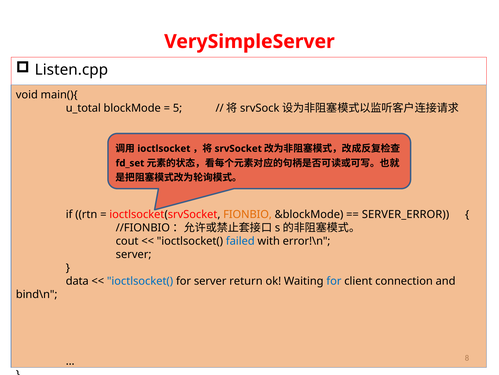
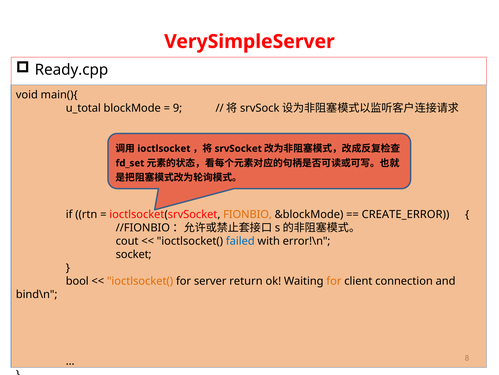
Listen.cpp: Listen.cpp -> Ready.cpp
5: 5 -> 9
SERVER_ERROR: SERVER_ERROR -> CREATE_ERROR
server at (134, 254): server -> socket
data: data -> bool
ioctlsocket( at (140, 281) colour: blue -> orange
for at (334, 281) colour: blue -> orange
